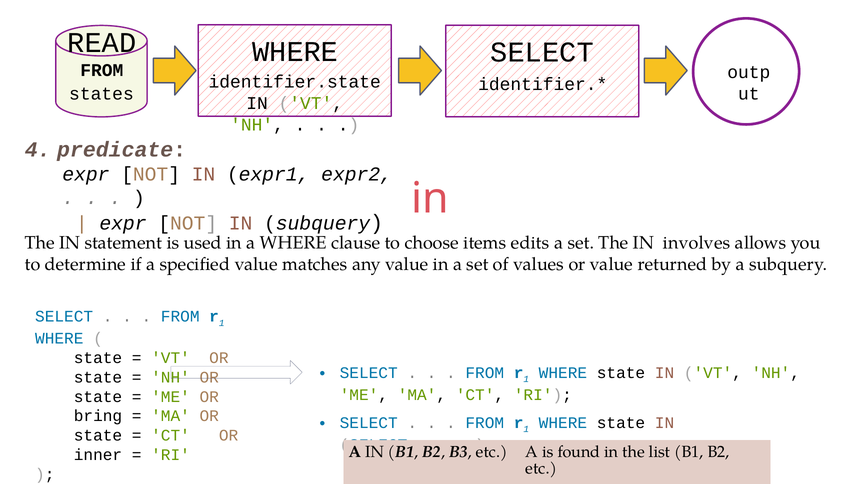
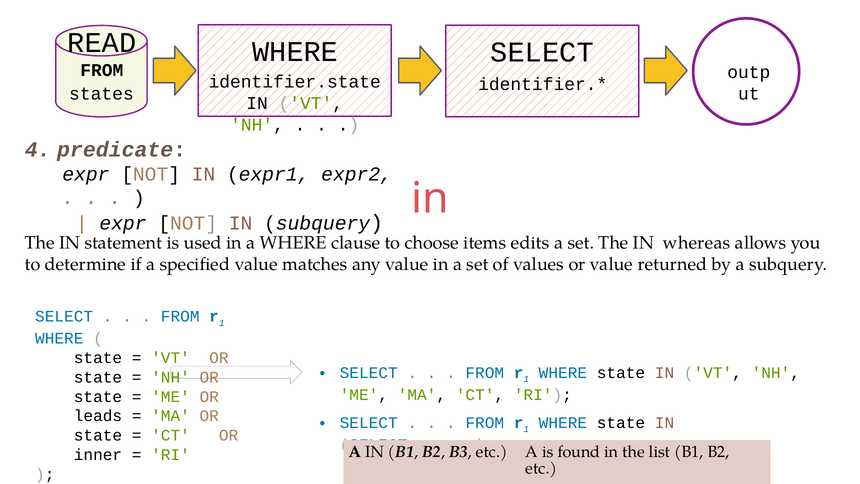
involves: involves -> whereas
bring: bring -> leads
